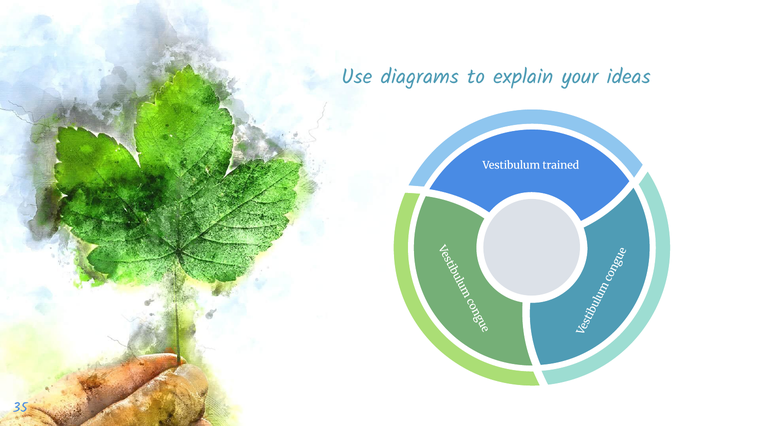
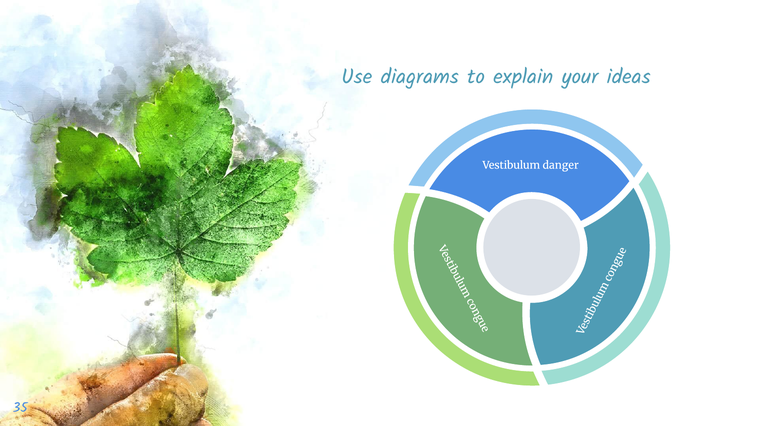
trained: trained -> danger
